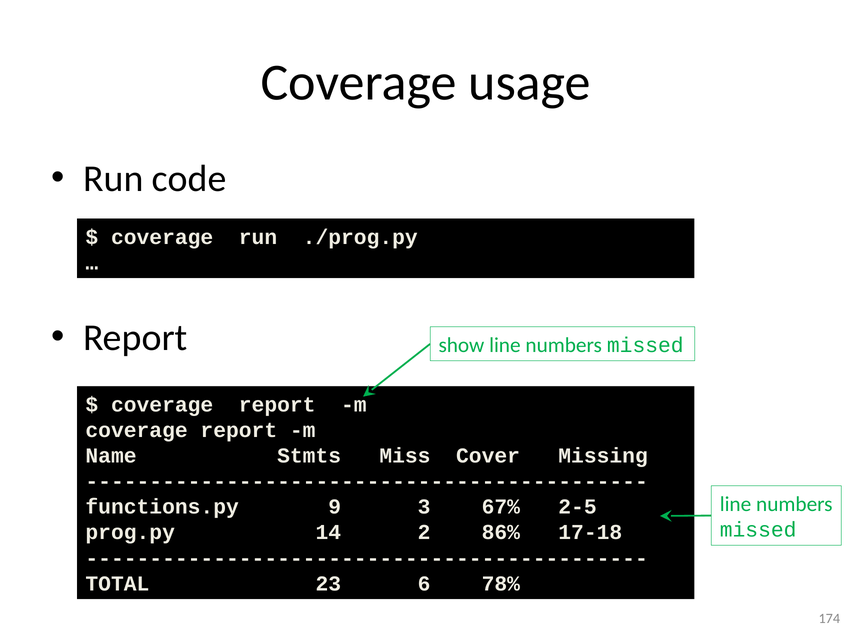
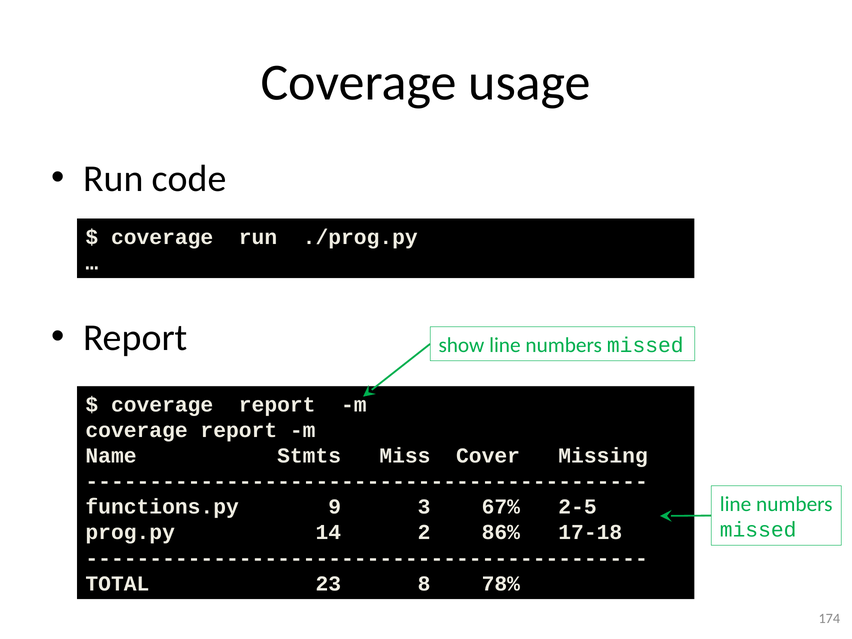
6: 6 -> 8
